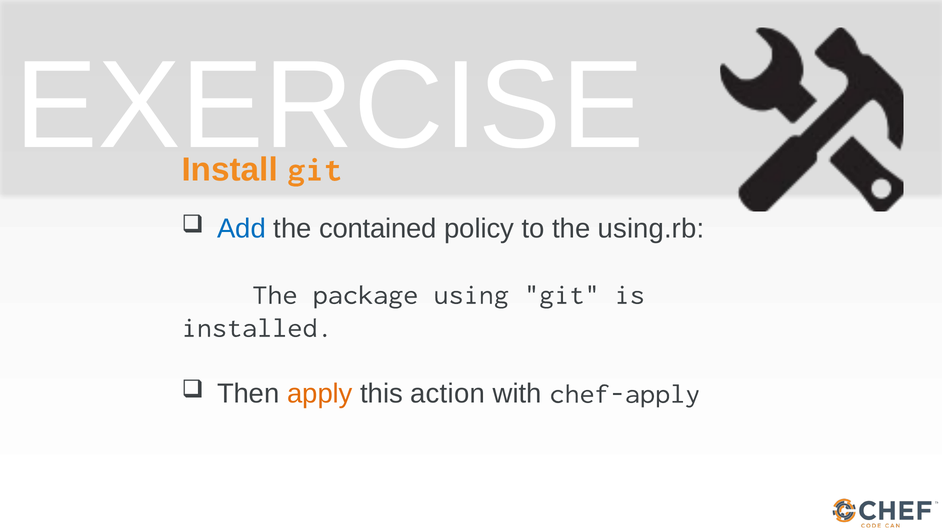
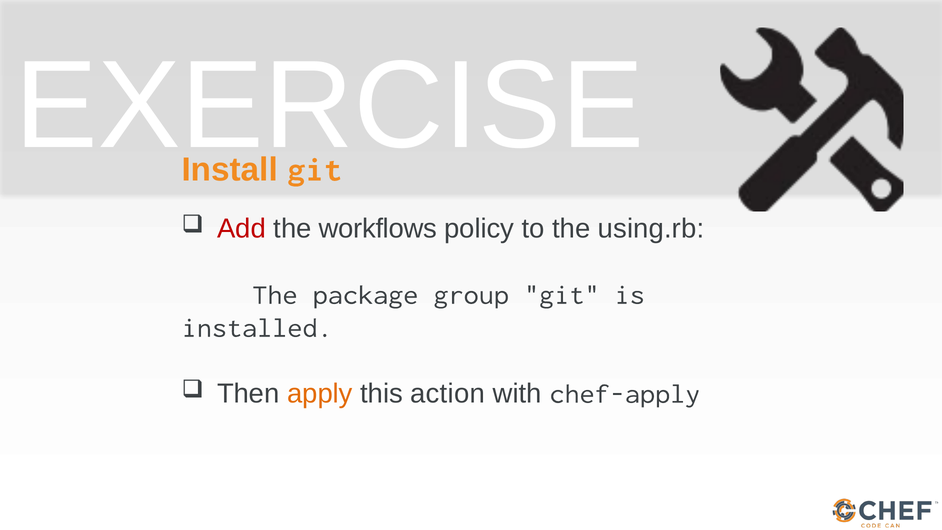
Add colour: blue -> red
contained: contained -> workflows
using: using -> group
